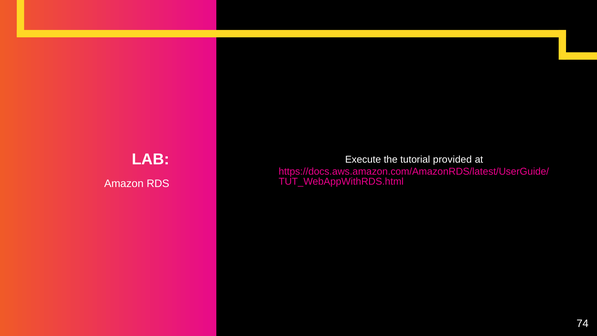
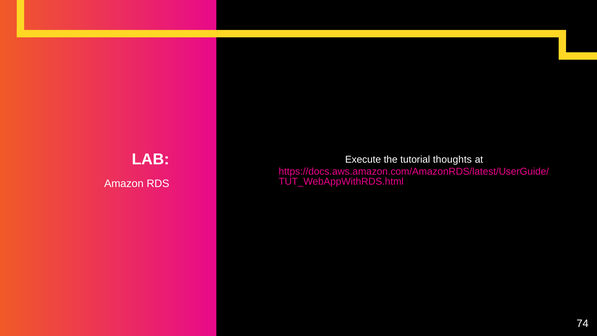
provided: provided -> thoughts
